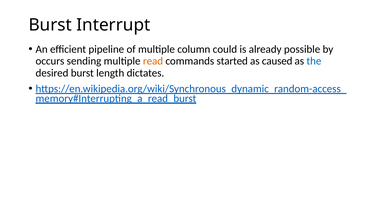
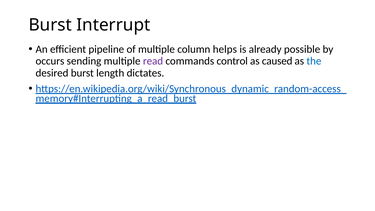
could: could -> helps
read colour: orange -> purple
started: started -> control
